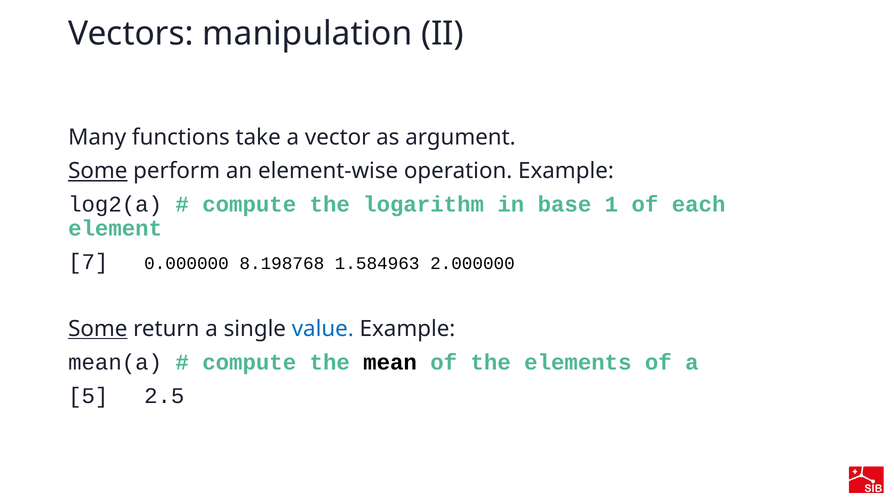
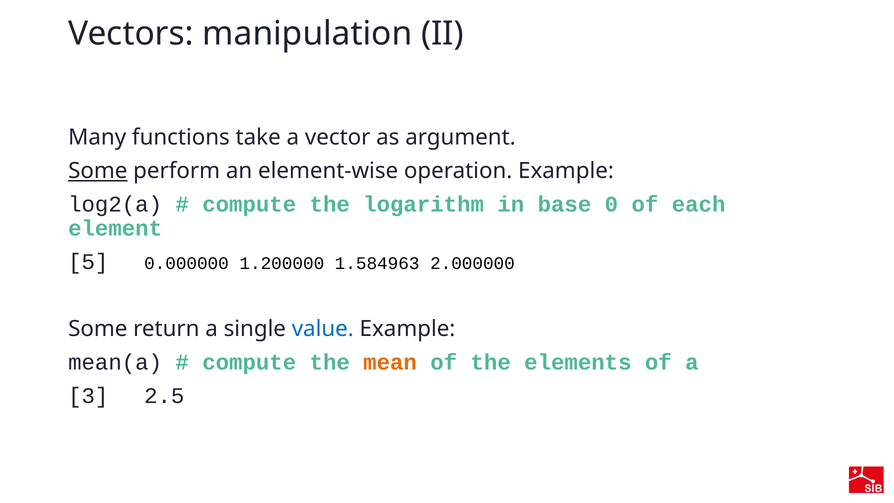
1: 1 -> 0
7: 7 -> 5
8.198768: 8.198768 -> 1.200000
Some at (98, 329) underline: present -> none
mean colour: black -> orange
5: 5 -> 3
